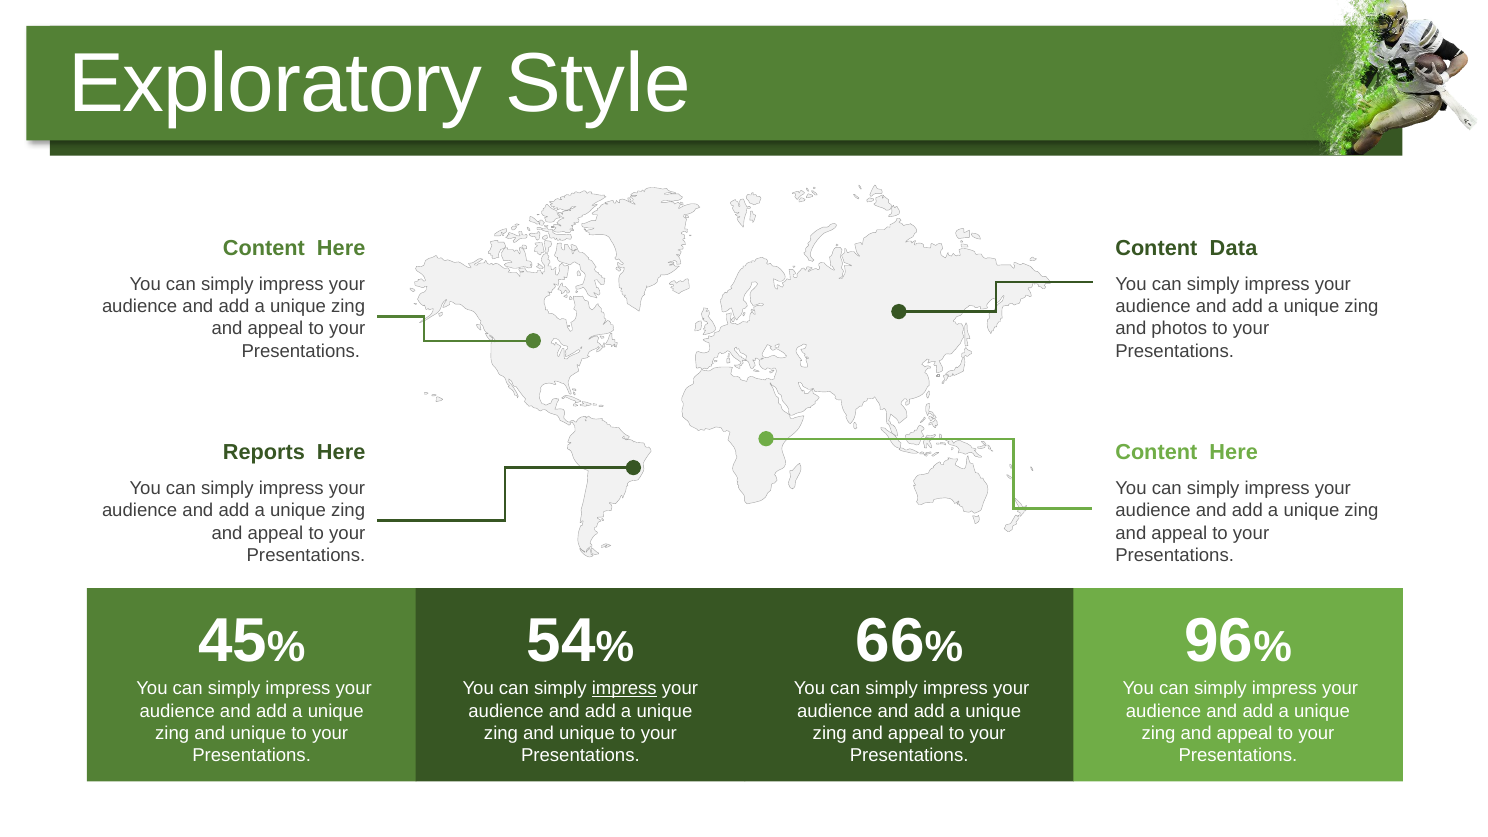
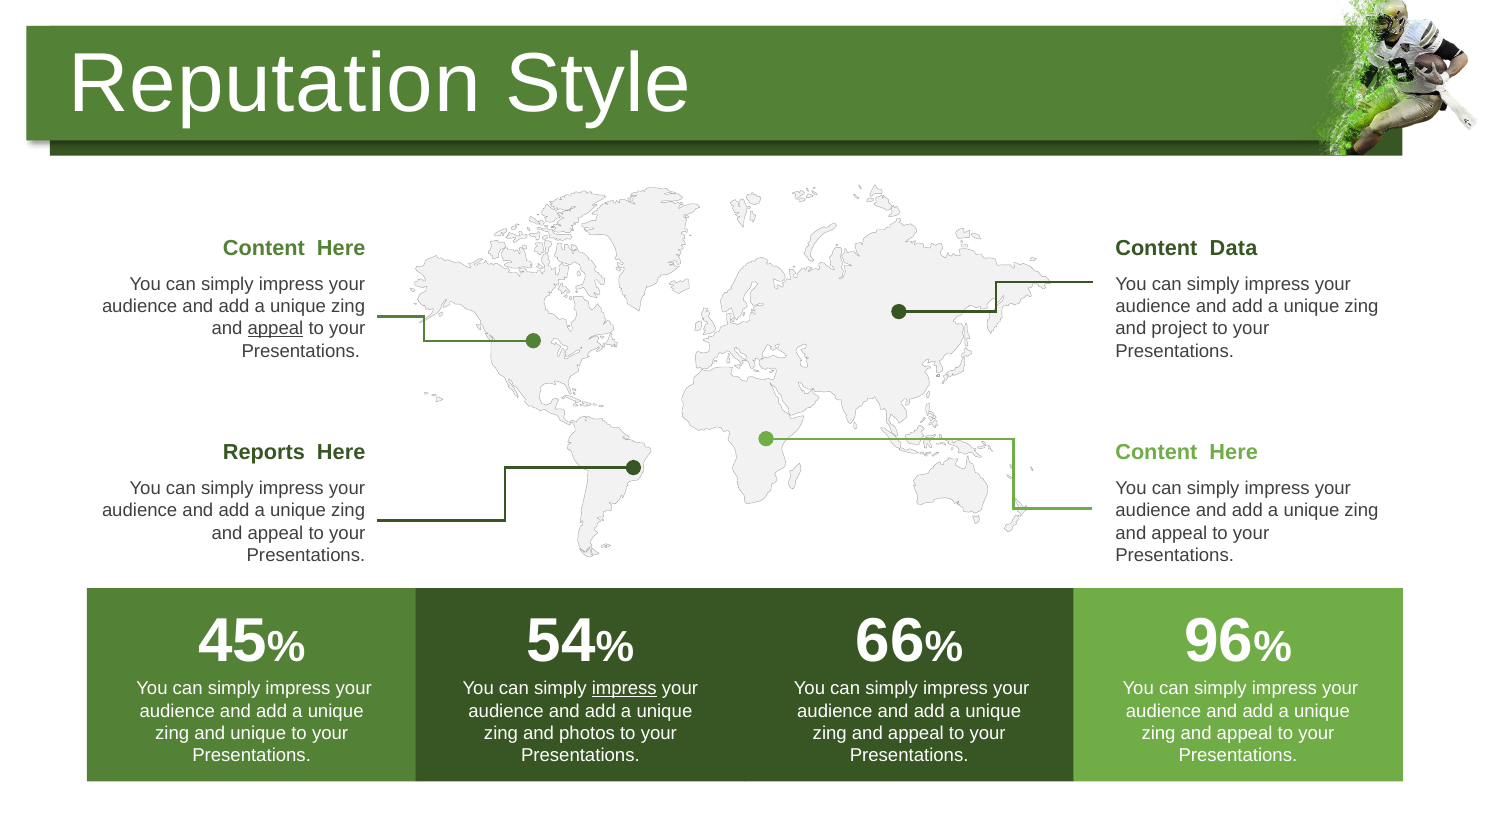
Exploratory: Exploratory -> Reputation
appeal at (275, 329) underline: none -> present
photos: photos -> project
unique at (587, 733): unique -> photos
